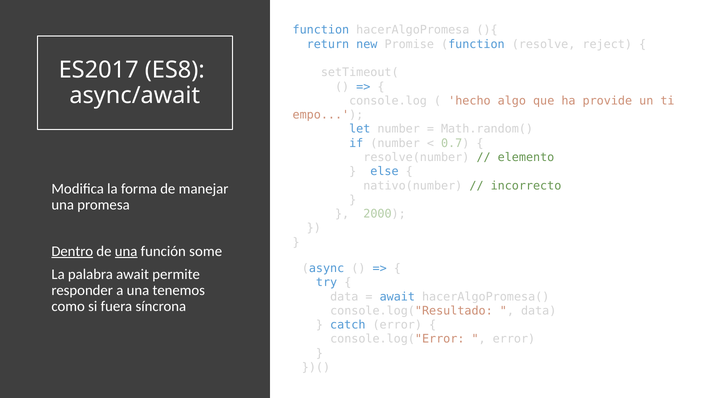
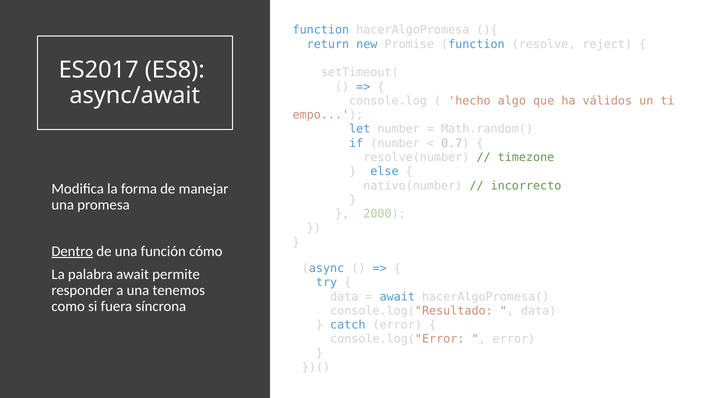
provide: provide -> válidos
elemento: elemento -> timezone
una at (126, 251) underline: present -> none
some: some -> cómo
